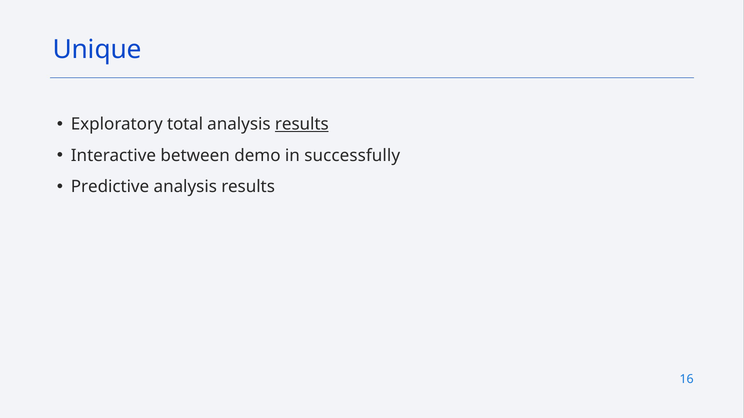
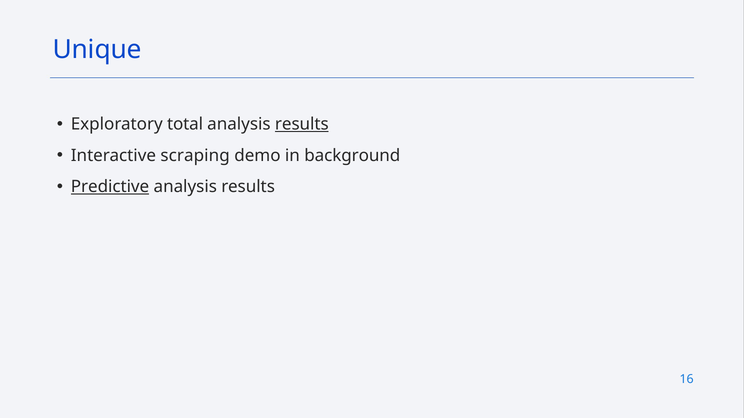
between: between -> scraping
successfully: successfully -> background
Predictive underline: none -> present
